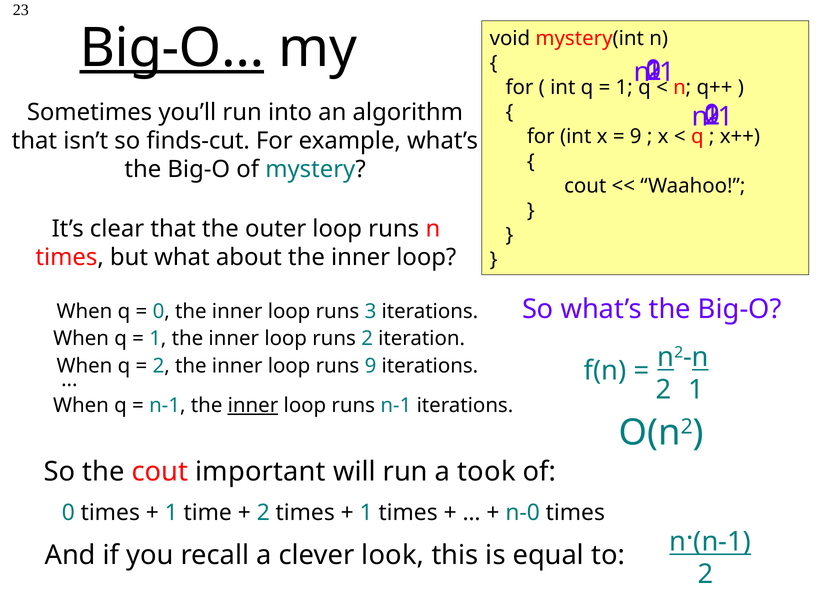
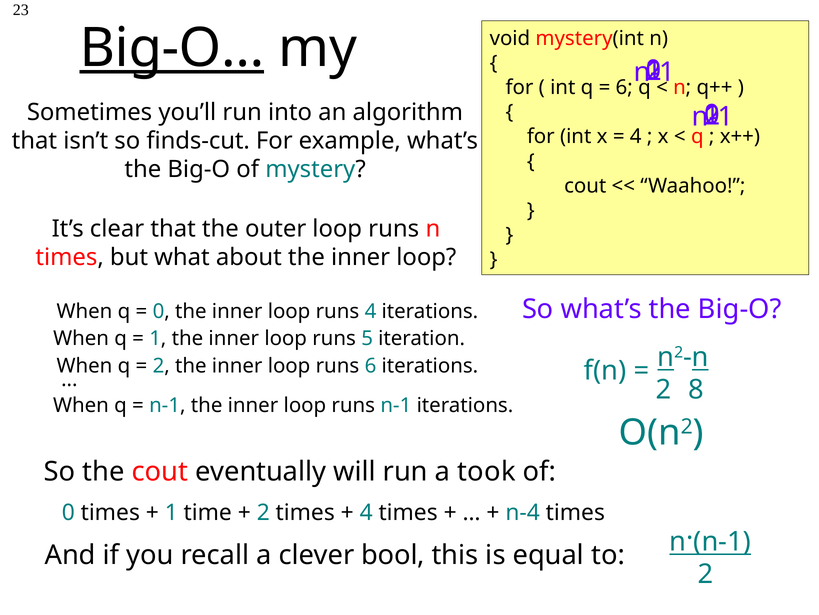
1 at (624, 87): 1 -> 6
9 at (636, 136): 9 -> 4
runs 3: 3 -> 4
runs 2: 2 -> 5
runs 9: 9 -> 6
2 1: 1 -> 8
inner at (253, 405) underline: present -> none
important: important -> eventually
1 at (366, 512): 1 -> 4
n-0: n-0 -> n-4
look: look -> bool
